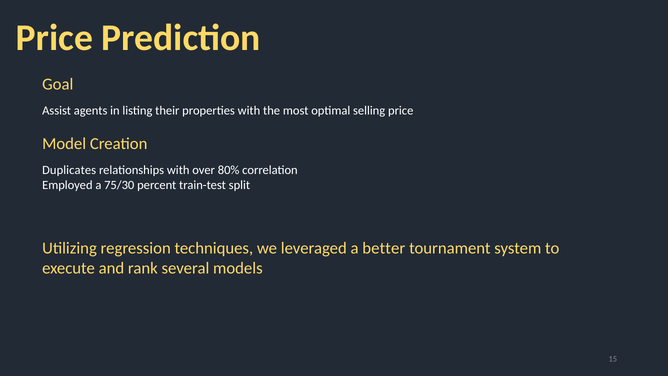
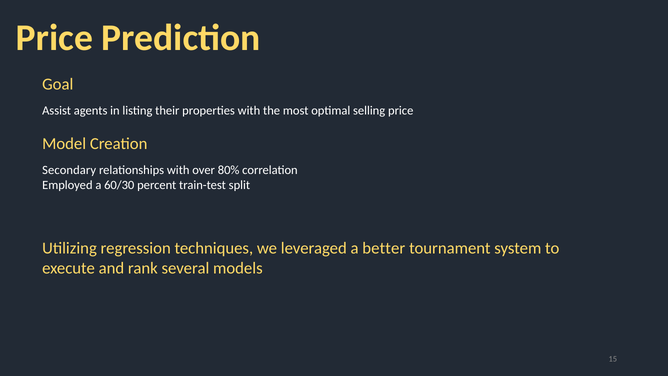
Duplicates: Duplicates -> Secondary
75/30: 75/30 -> 60/30
